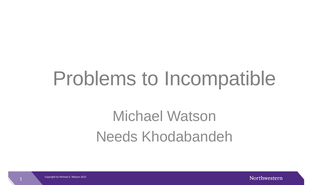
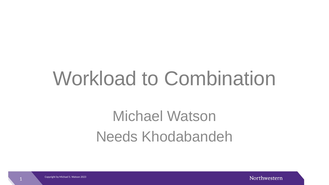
Problems: Problems -> Workload
Incompatible: Incompatible -> Combination
